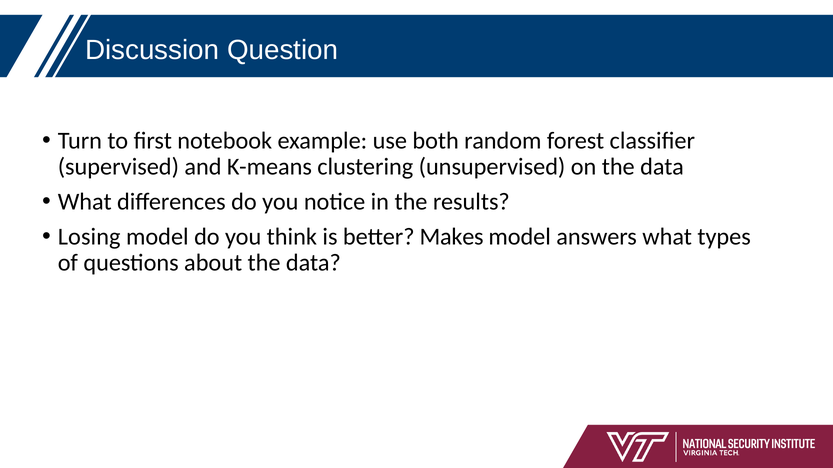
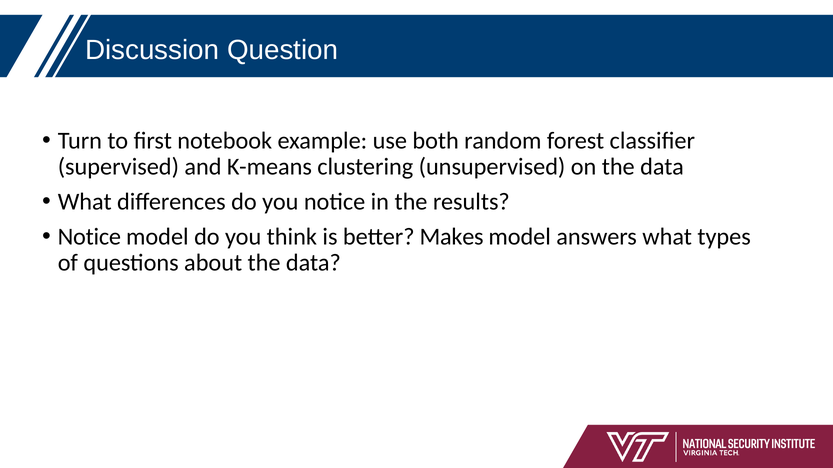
Losing at (89, 237): Losing -> Notice
